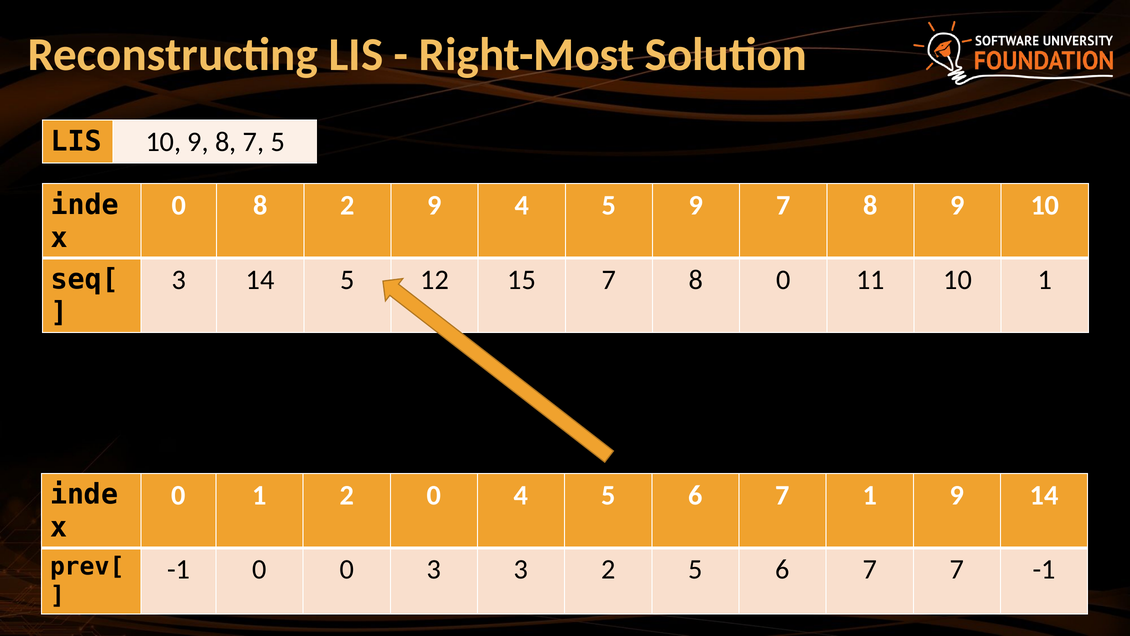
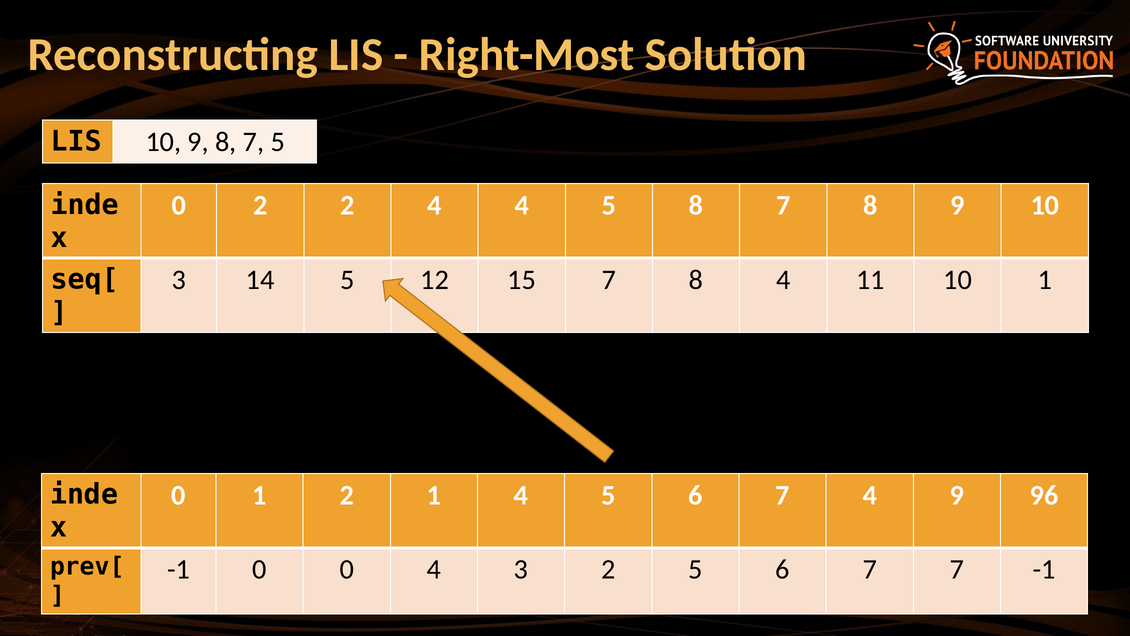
0 8: 8 -> 2
2 9: 9 -> 4
5 9: 9 -> 8
8 0: 0 -> 4
2 0: 0 -> 1
7 1: 1 -> 4
9 14: 14 -> 96
0 3: 3 -> 4
